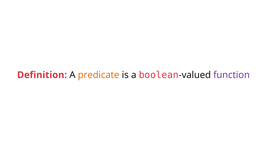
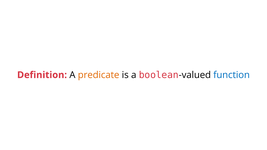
function colour: purple -> blue
